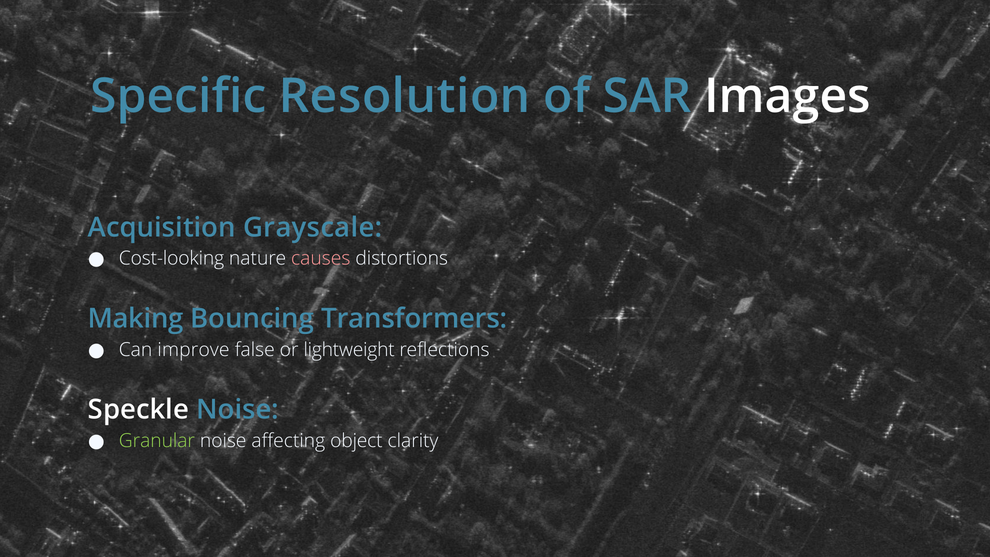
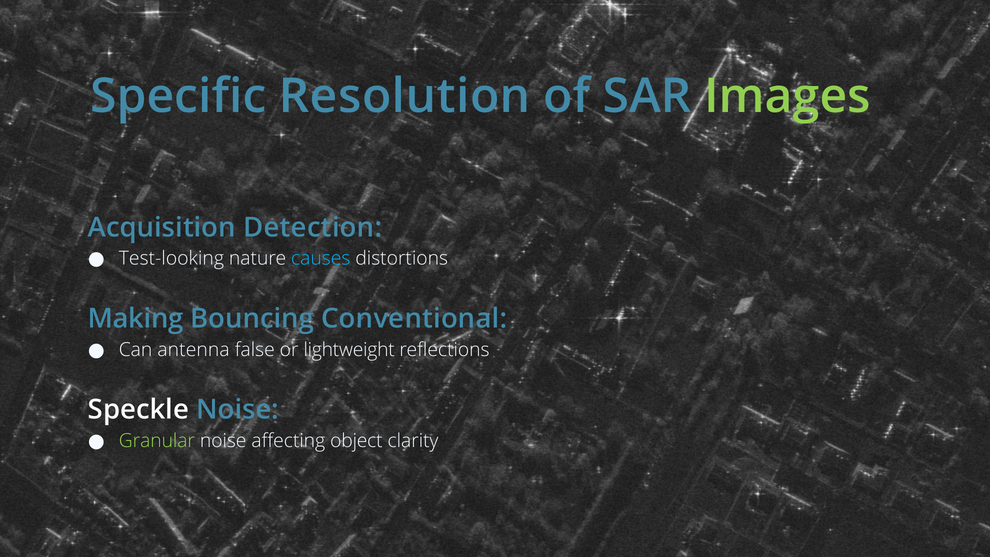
Images colour: white -> light green
Grayscale: Grayscale -> Detection
Cost-looking: Cost-looking -> Test-looking
causes colour: pink -> light blue
Transformers: Transformers -> Conventional
improve: improve -> antenna
